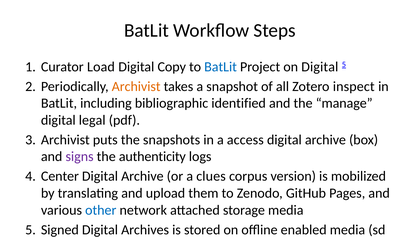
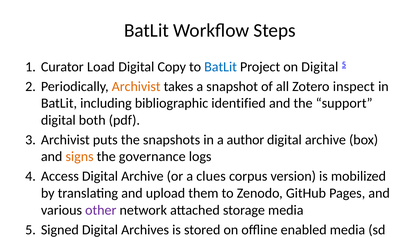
manage: manage -> support
digital legal: legal -> both
access: access -> author
signs colour: purple -> orange
authenticity: authenticity -> governance
Center: Center -> Access
other colour: blue -> purple
